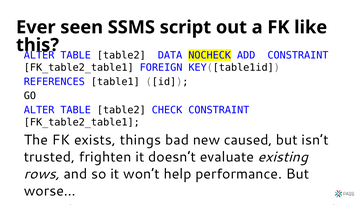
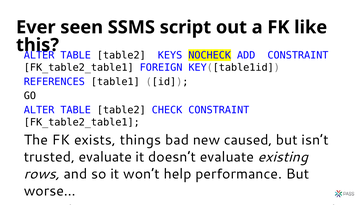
DATA: DATA -> KEYS
trusted frighten: frighten -> evaluate
